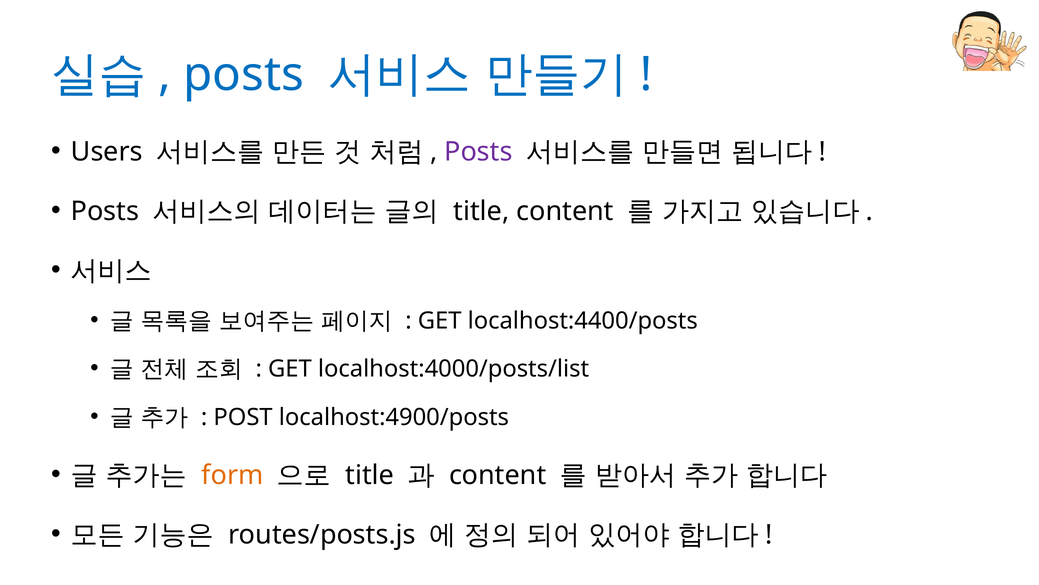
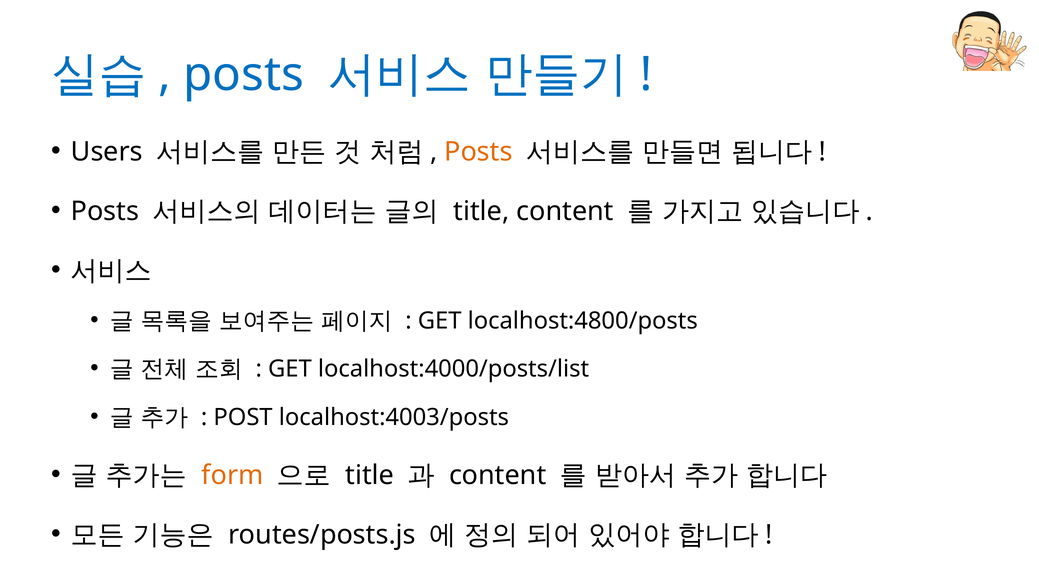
Posts at (478, 151) colour: purple -> orange
localhost:4400/posts: localhost:4400/posts -> localhost:4800/posts
localhost:4900/posts: localhost:4900/posts -> localhost:4003/posts
